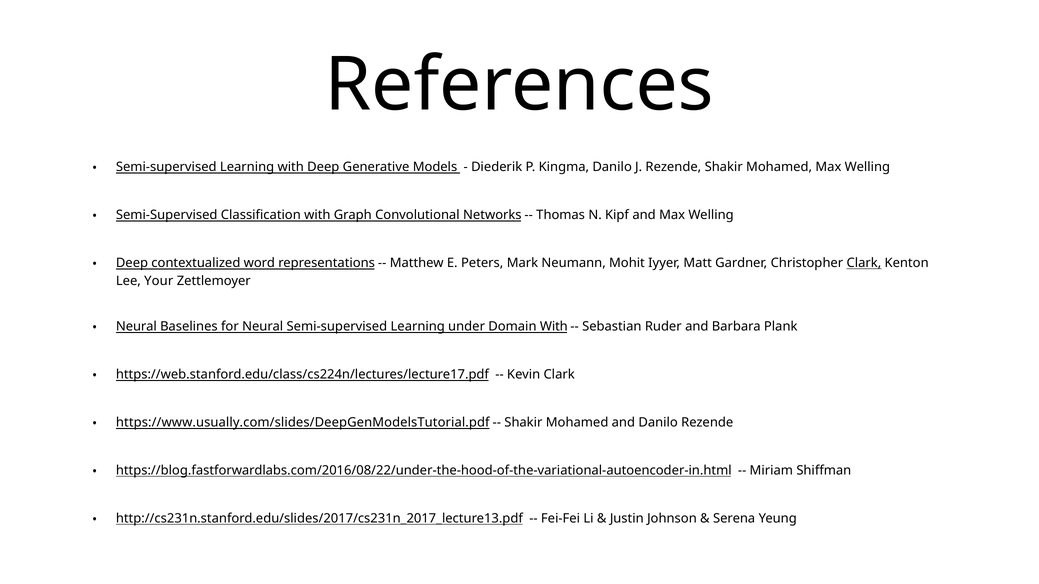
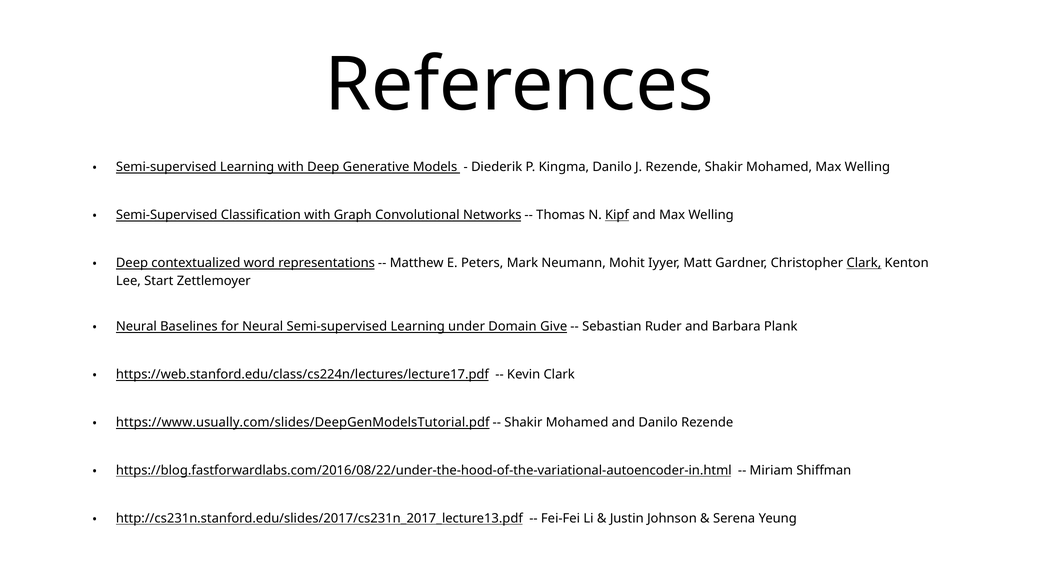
Kipf underline: none -> present
Your: Your -> Start
Domain With: With -> Give
